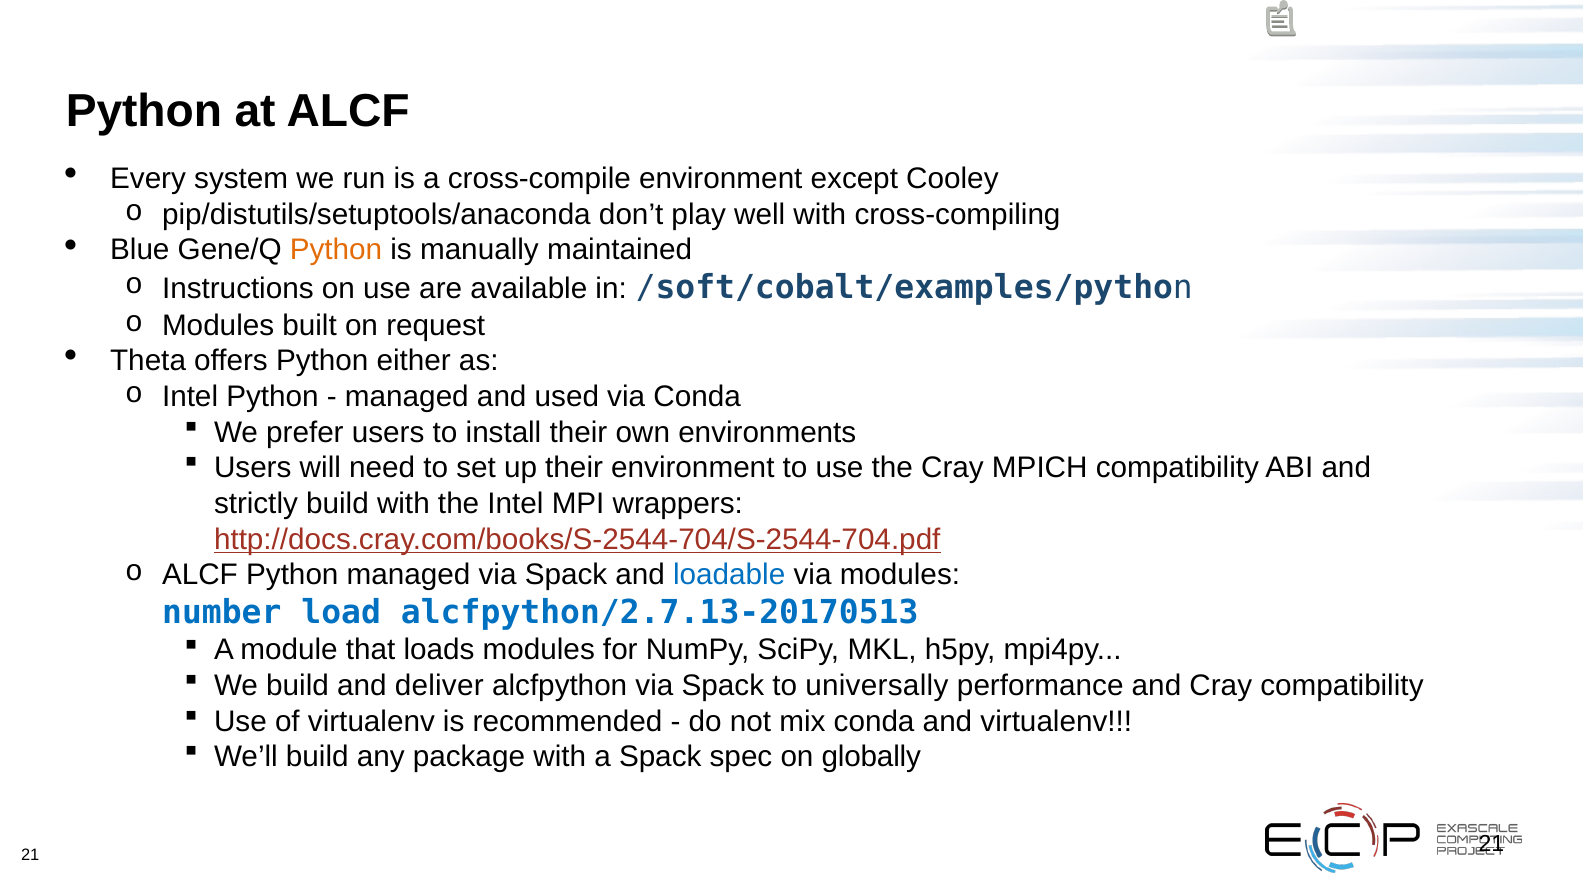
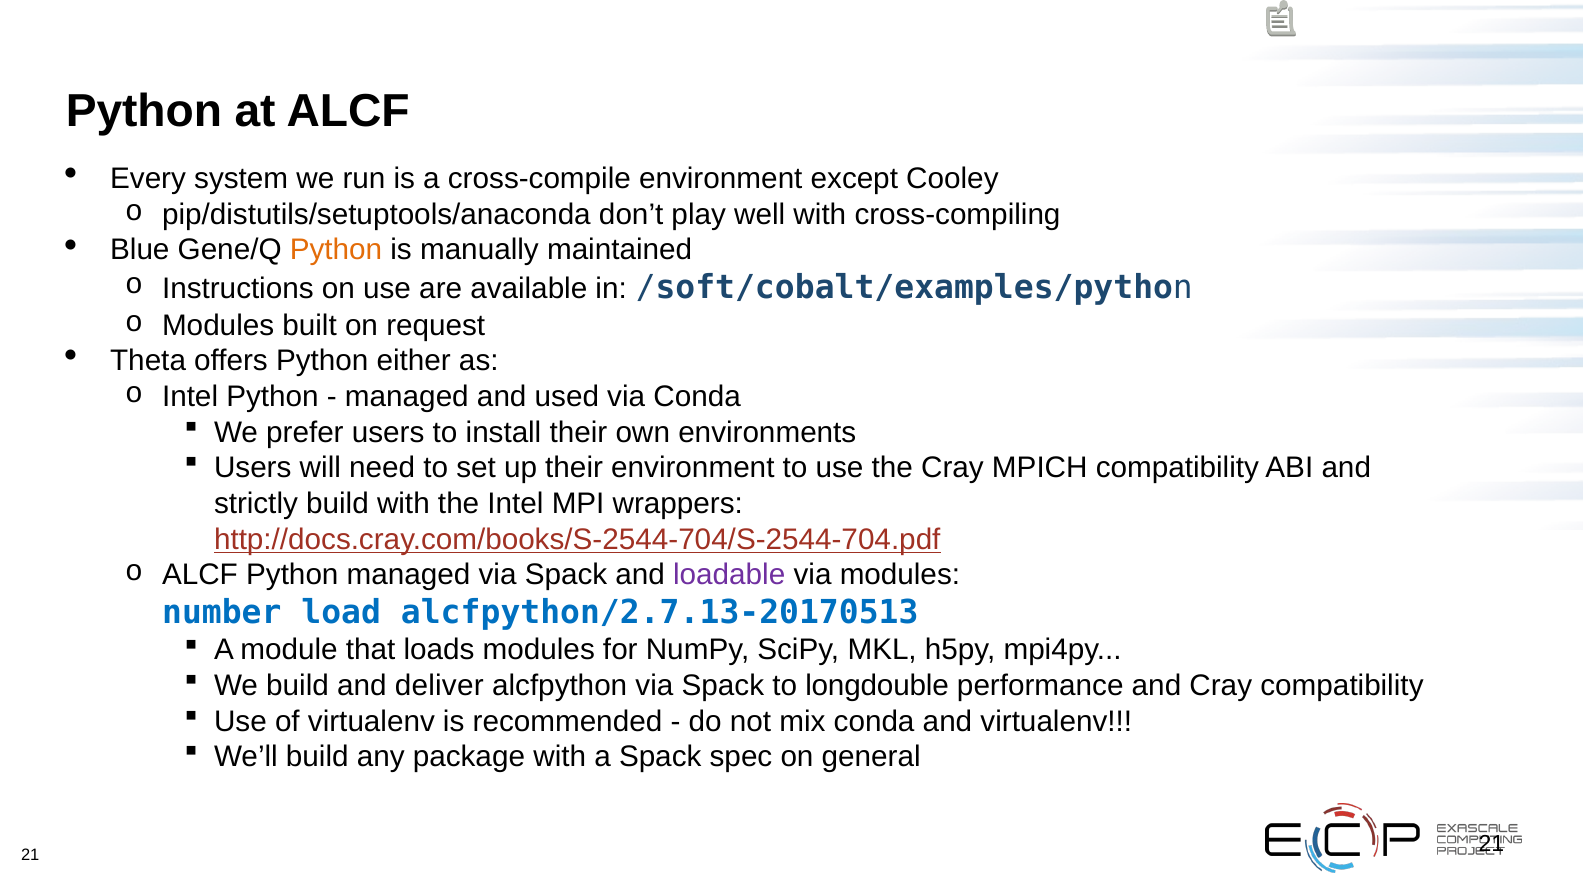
loadable colour: blue -> purple
universally: universally -> longdouble
globally: globally -> general
